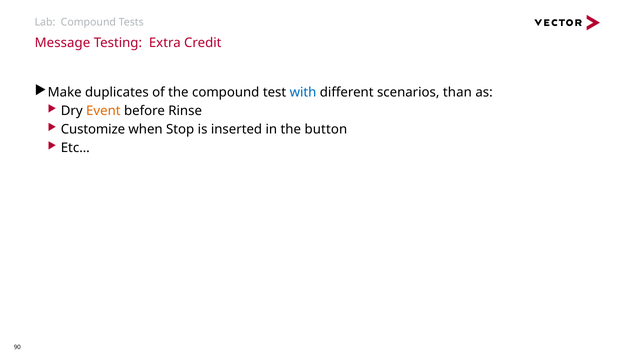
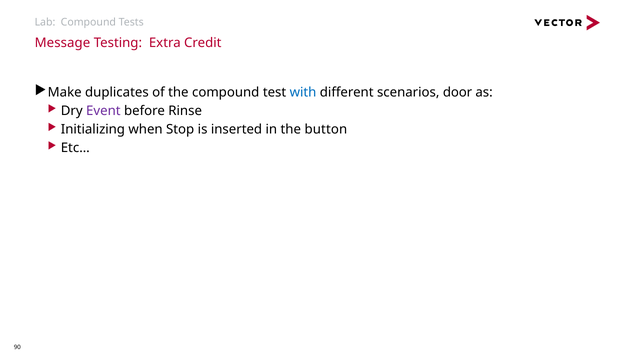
than: than -> door
Event colour: orange -> purple
Customize: Customize -> Initializing
